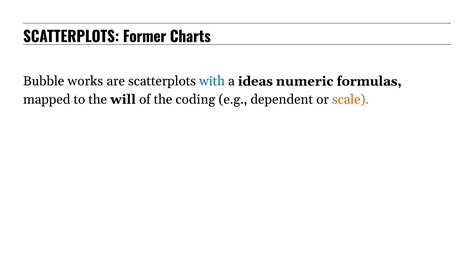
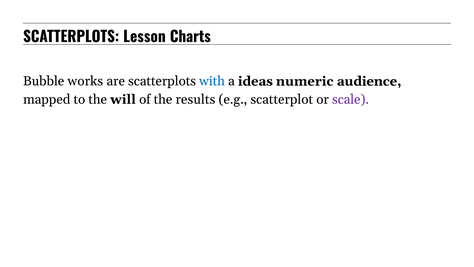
Former: Former -> Lesson
formulas: formulas -> audience
coding: coding -> results
dependent: dependent -> scatterplot
scale colour: orange -> purple
